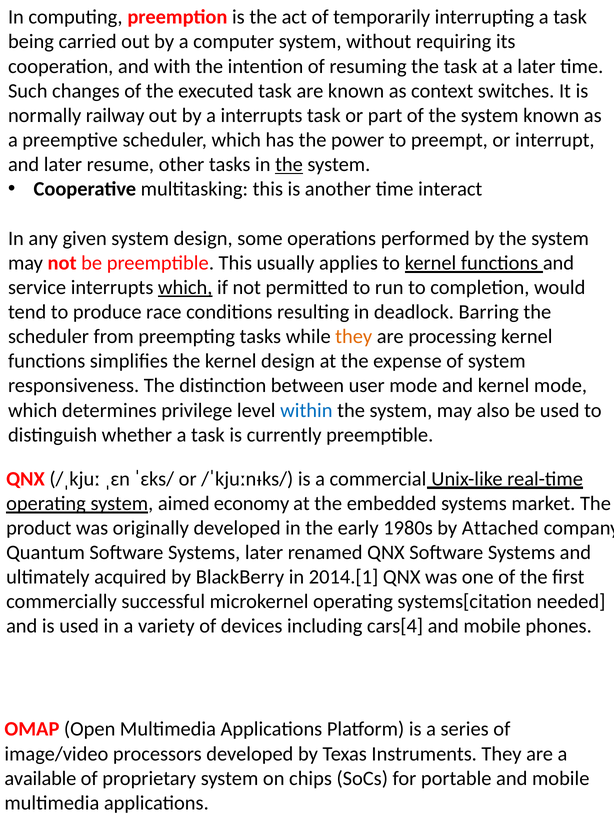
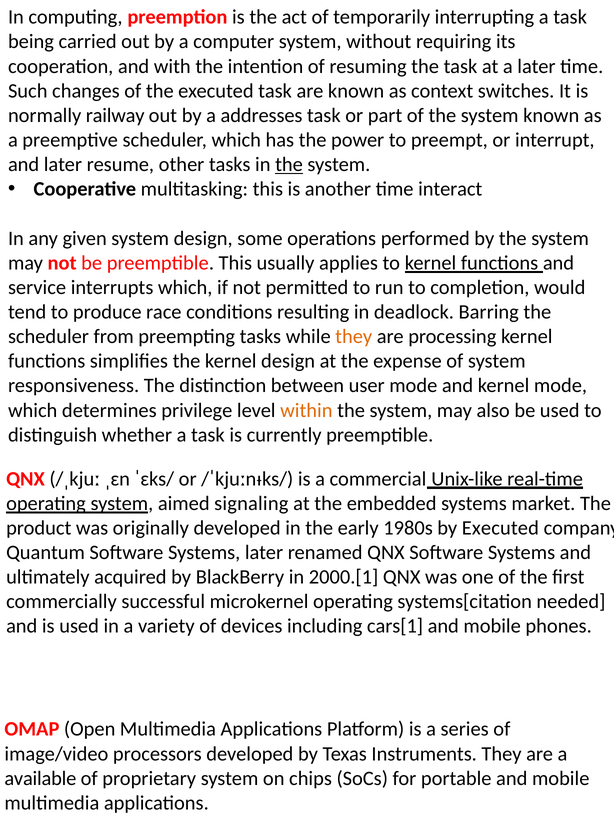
a interrupts: interrupts -> addresses
which at (185, 287) underline: present -> none
within colour: blue -> orange
economy: economy -> signaling
by Attached: Attached -> Executed
2014.[1: 2014.[1 -> 2000.[1
cars[4: cars[4 -> cars[1
